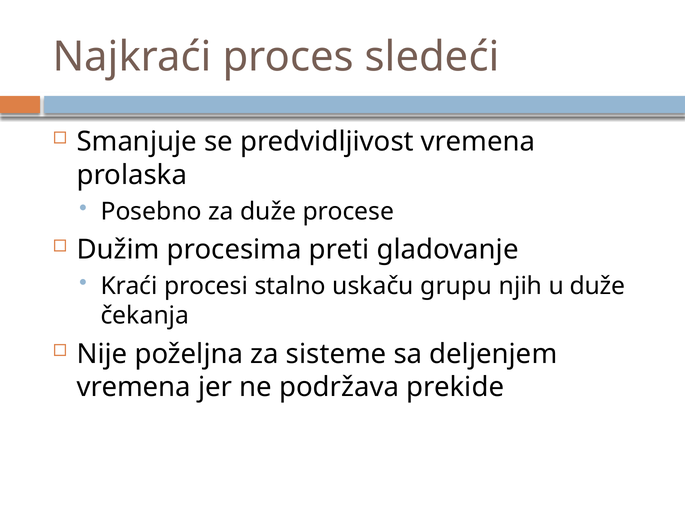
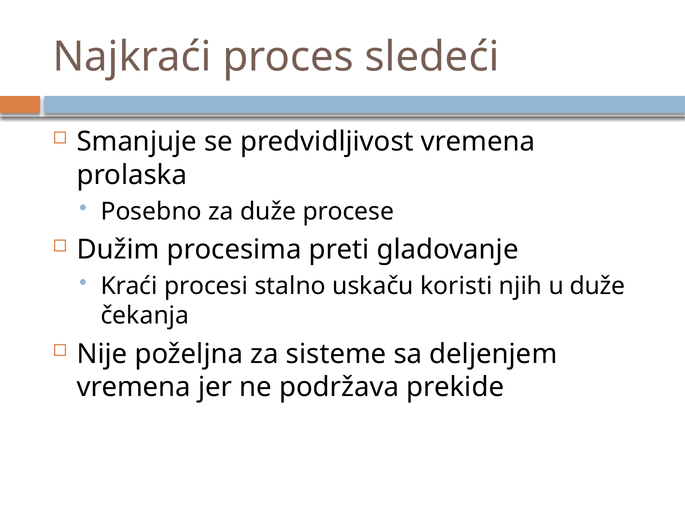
grupu: grupu -> koristi
